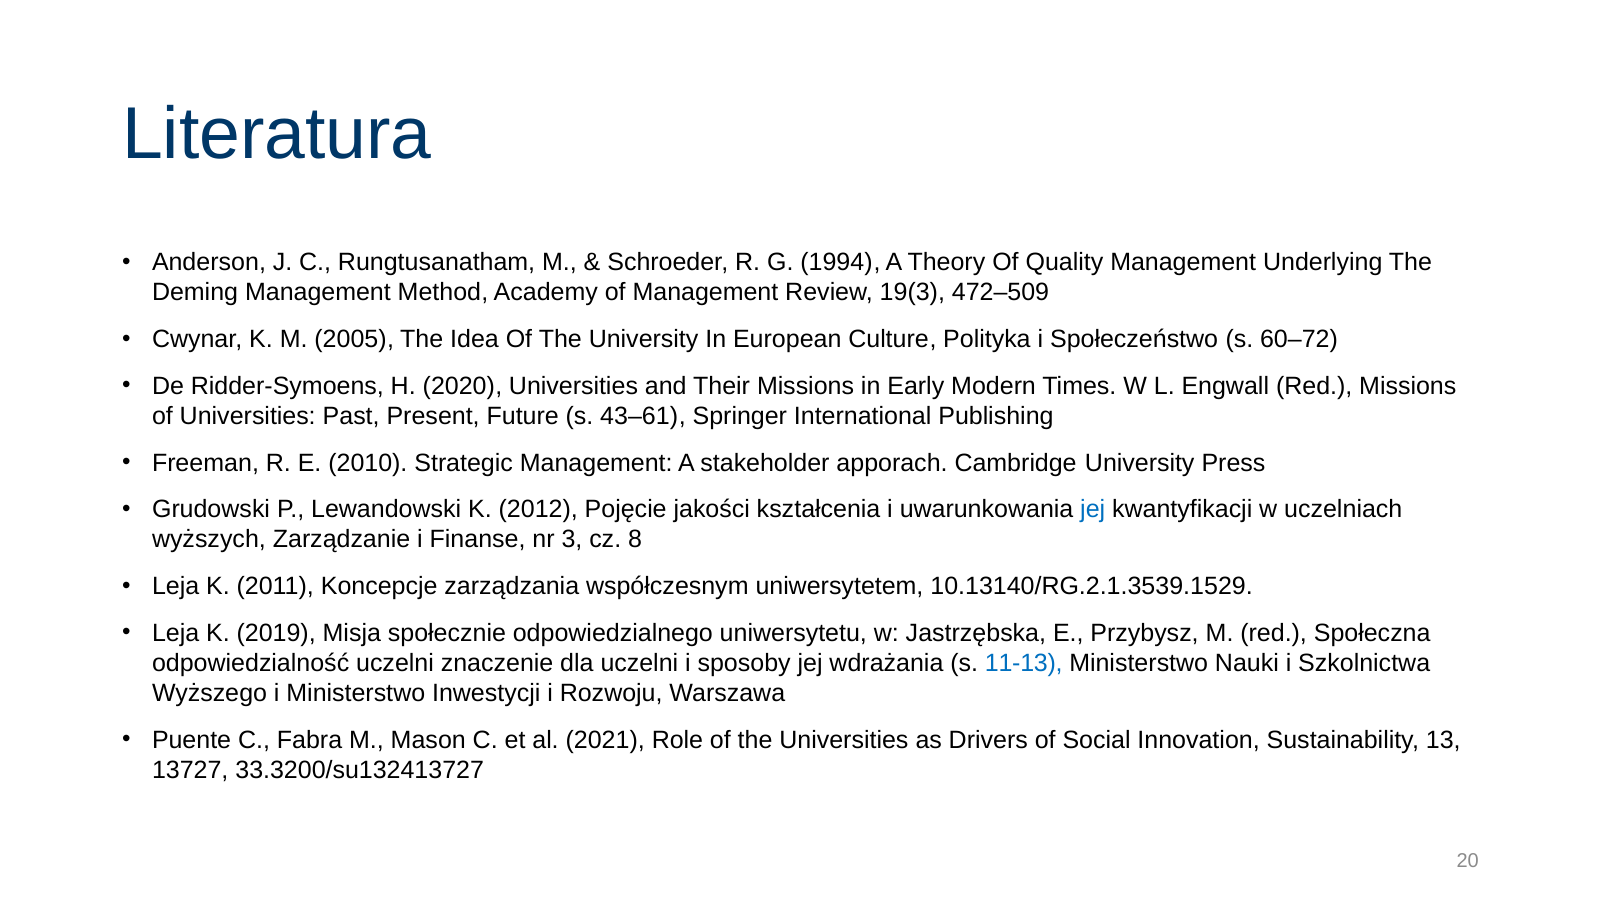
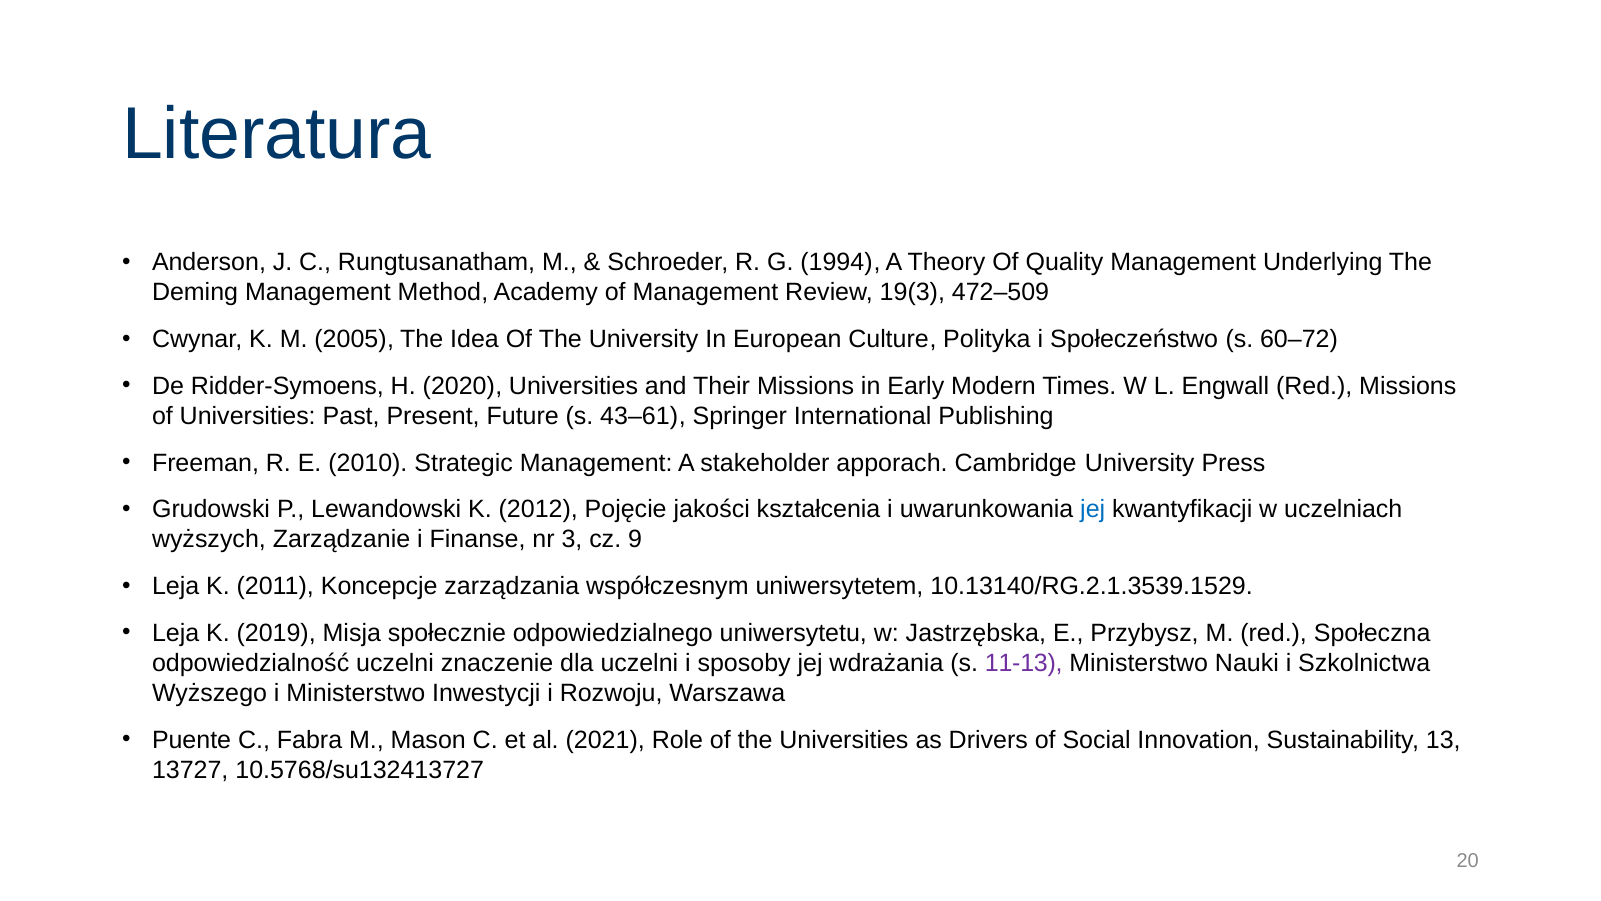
8: 8 -> 9
11-13 colour: blue -> purple
33.3200/su132413727: 33.3200/su132413727 -> 10.5768/su132413727
